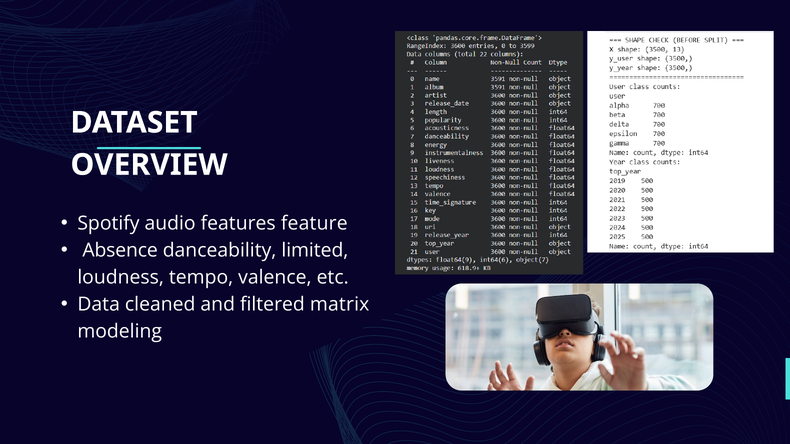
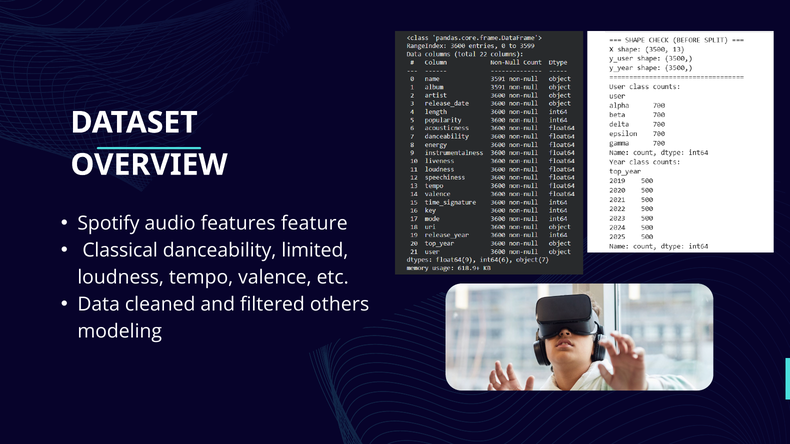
Absence: Absence -> Classical
matrix: matrix -> others
